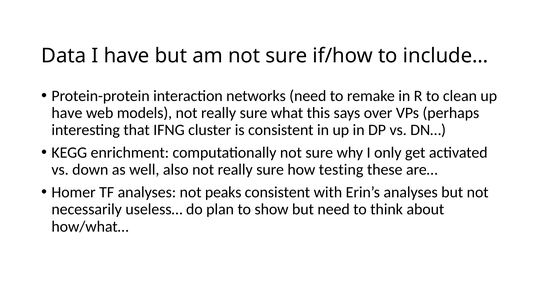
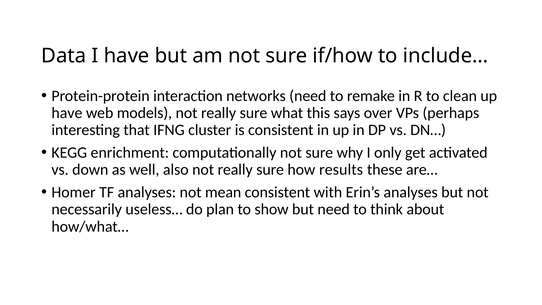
testing: testing -> results
peaks: peaks -> mean
